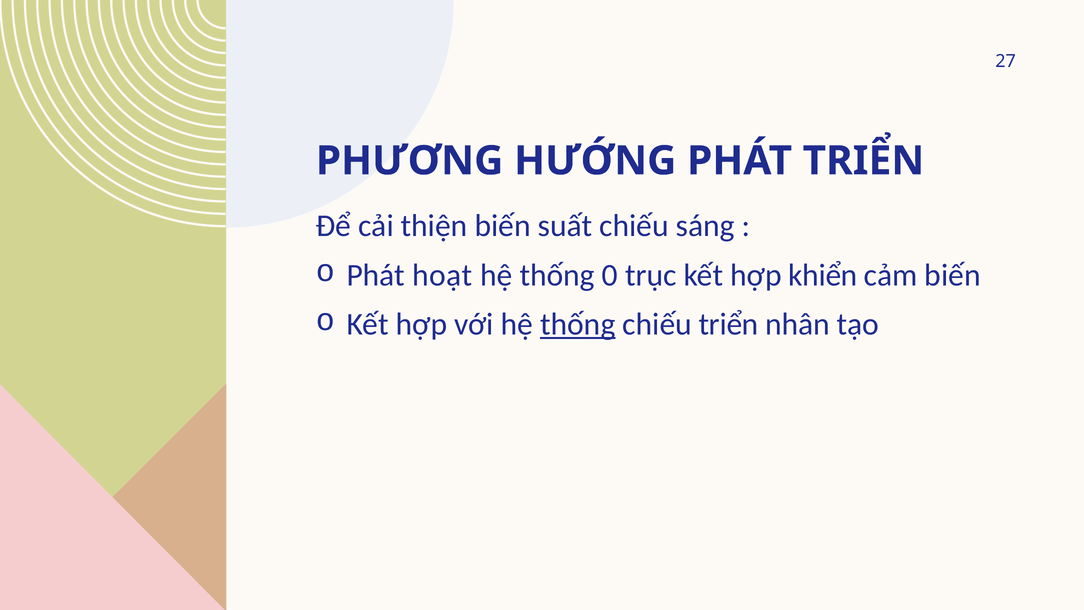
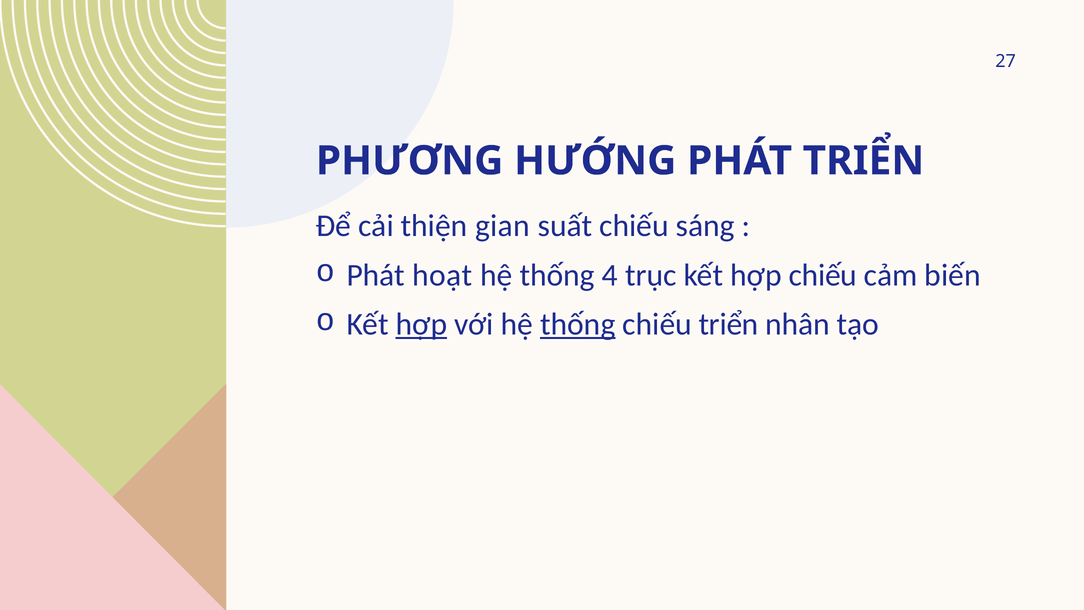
thiện biến: biến -> gian
0: 0 -> 4
hợp khiển: khiển -> chiếu
hợp at (421, 324) underline: none -> present
